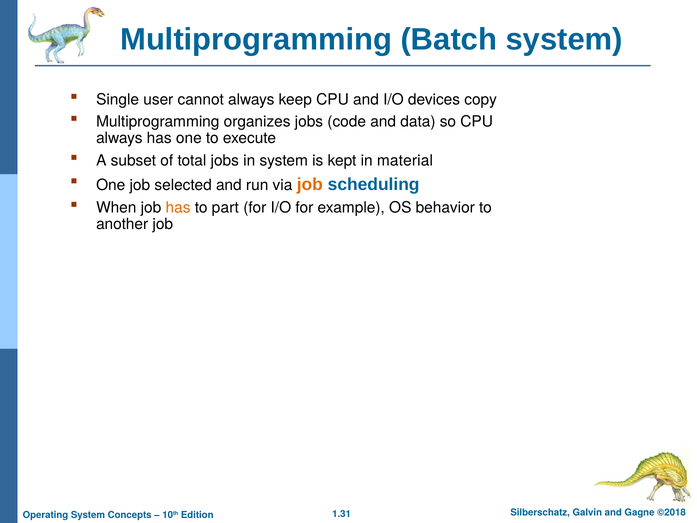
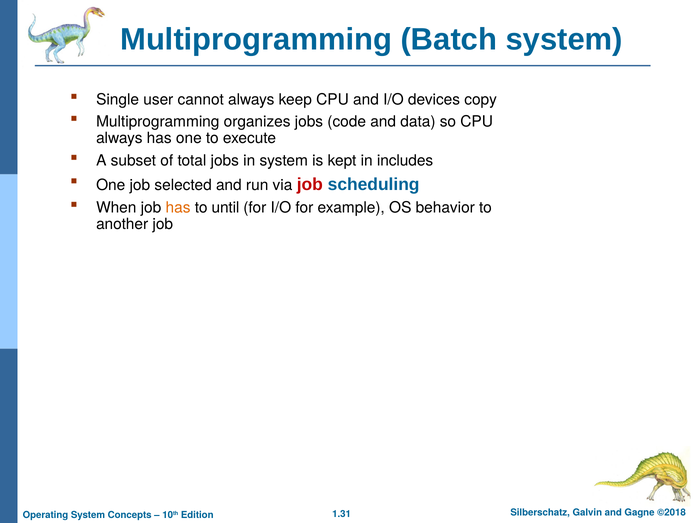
material: material -> includes
job at (310, 184) colour: orange -> red
part: part -> until
